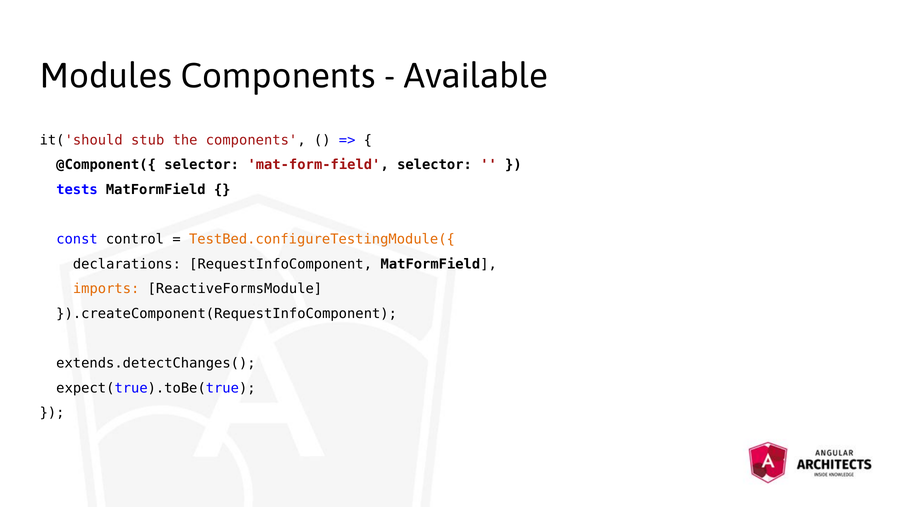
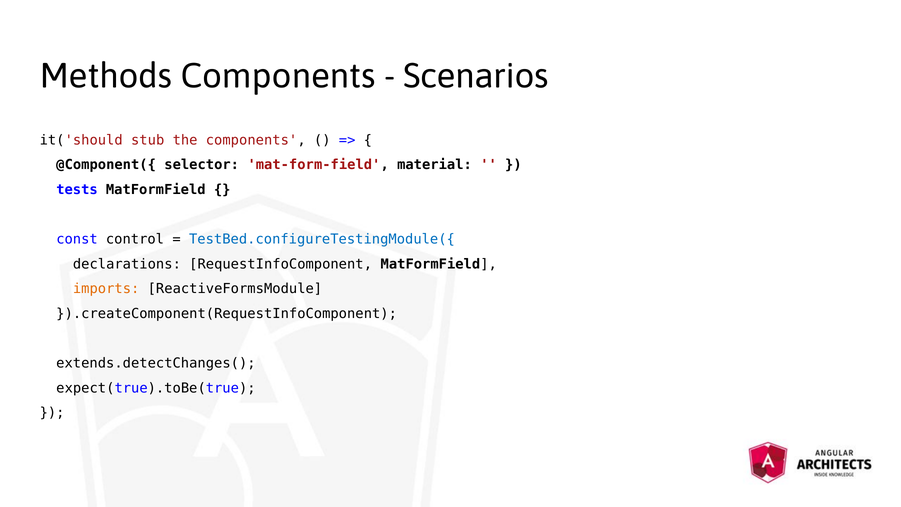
Modules: Modules -> Methods
Available: Available -> Scenarios
mat-form-field selector: selector -> material
TestBed.configureTestingModule({ colour: orange -> blue
